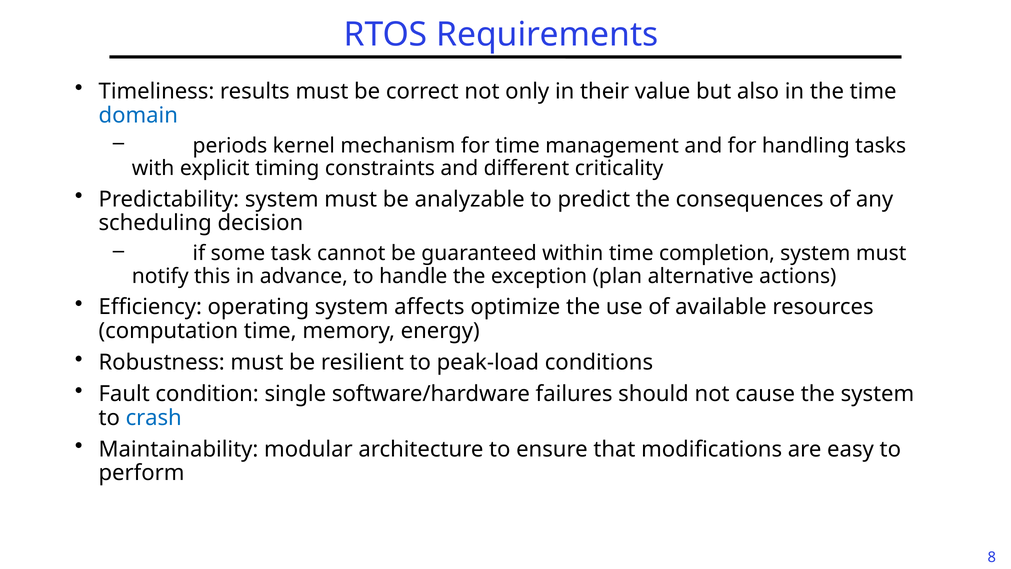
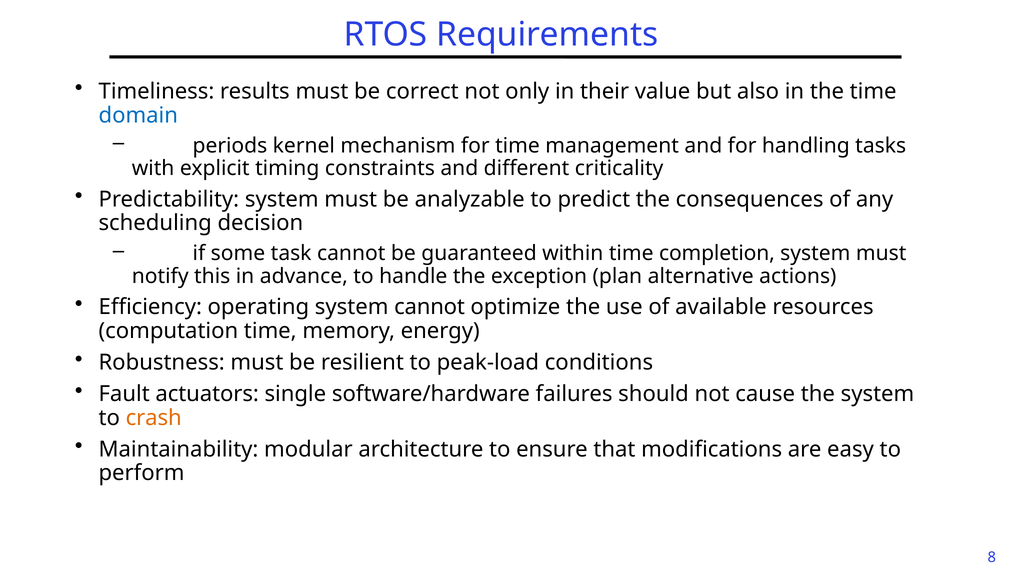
system affects: affects -> cannot
condition: condition -> actuators
crash colour: blue -> orange
